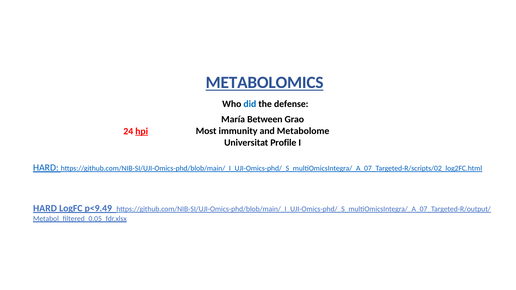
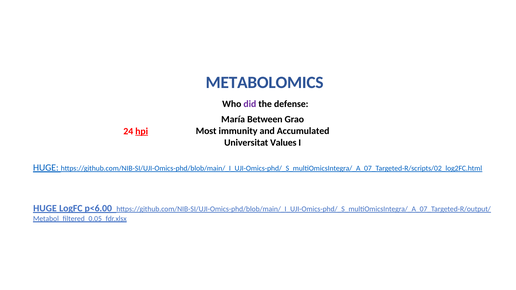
METABOLOMICS underline: present -> none
did colour: blue -> purple
Metabolome: Metabolome -> Accumulated
Profile: Profile -> Values
HARD at (46, 168): HARD -> HUGE
HARD at (45, 209): HARD -> HUGE
p<9.49: p<9.49 -> p<6.00
